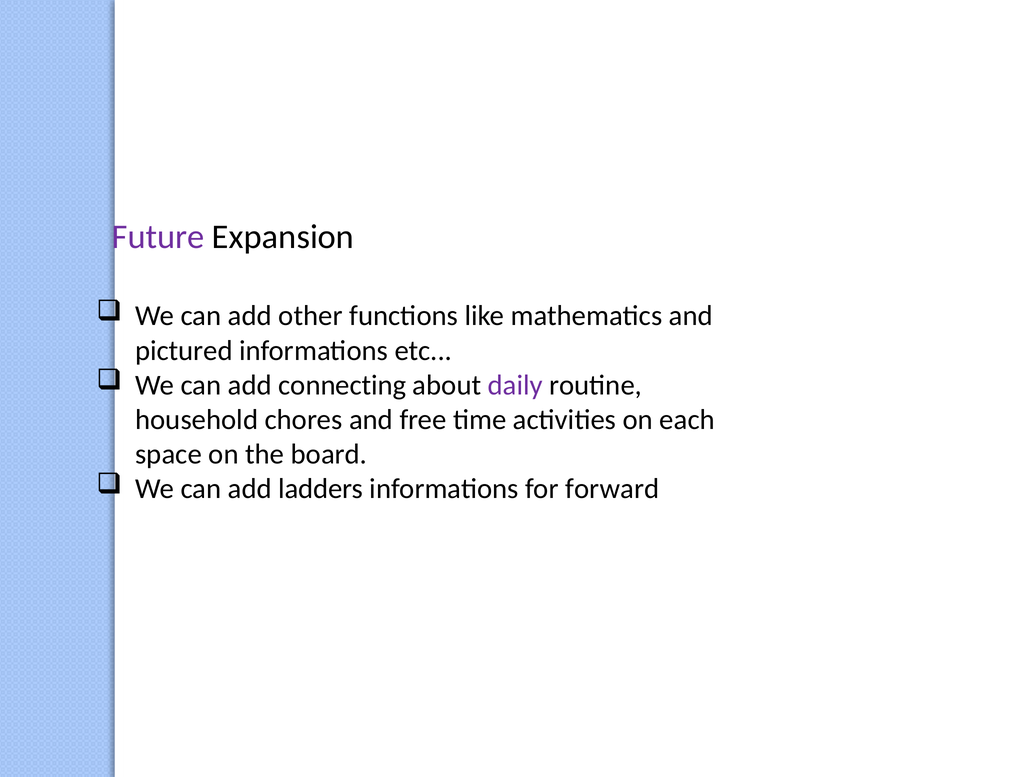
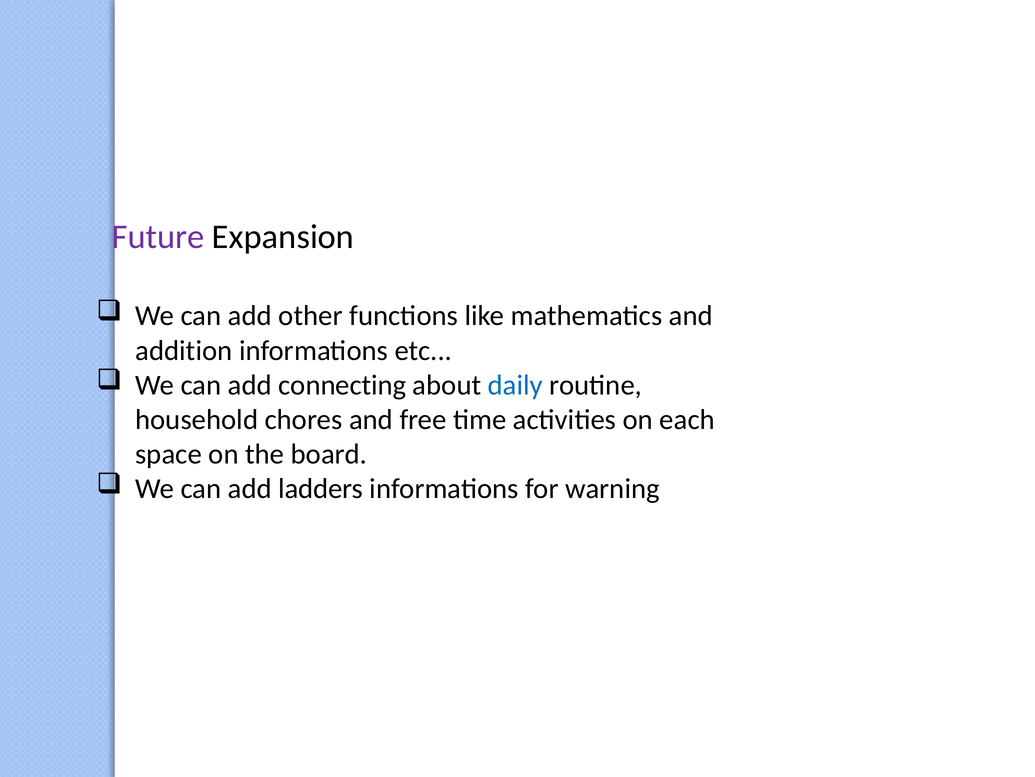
pictured: pictured -> addition
daily colour: purple -> blue
forward: forward -> warning
